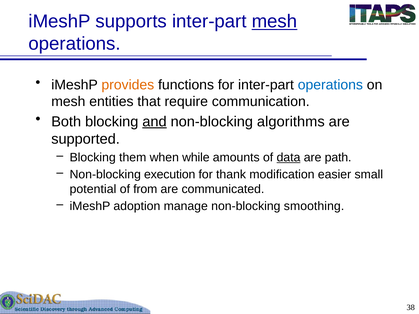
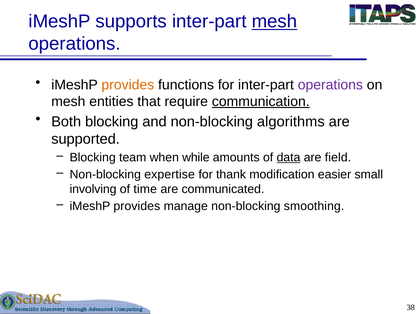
operations at (330, 85) colour: blue -> purple
communication underline: none -> present
and underline: present -> none
them: them -> team
path: path -> field
execution: execution -> expertise
potential: potential -> involving
from: from -> time
adoption at (137, 206): adoption -> provides
